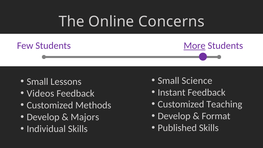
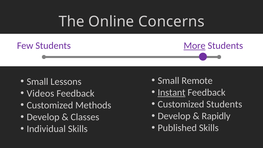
Science: Science -> Remote
Instant underline: none -> present
Customized Teaching: Teaching -> Students
Format: Format -> Rapidly
Majors: Majors -> Classes
